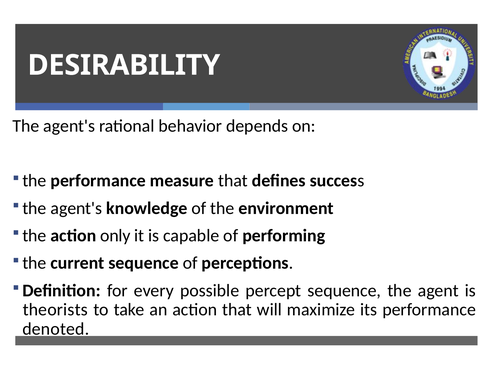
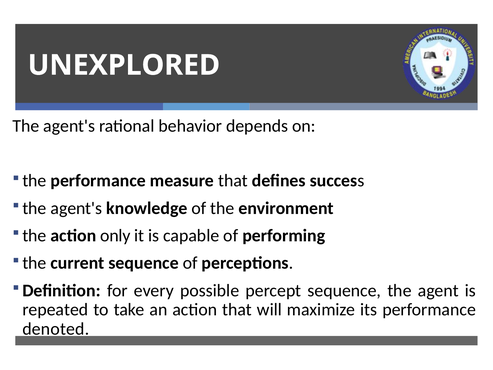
DESIRABILITY: DESIRABILITY -> UNEXPLORED
theorists: theorists -> repeated
